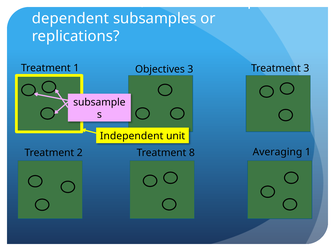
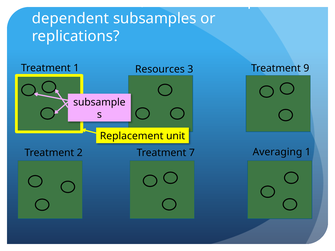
Objectives: Objectives -> Resources
Treatment 3: 3 -> 9
Independent: Independent -> Replacement
8: 8 -> 7
